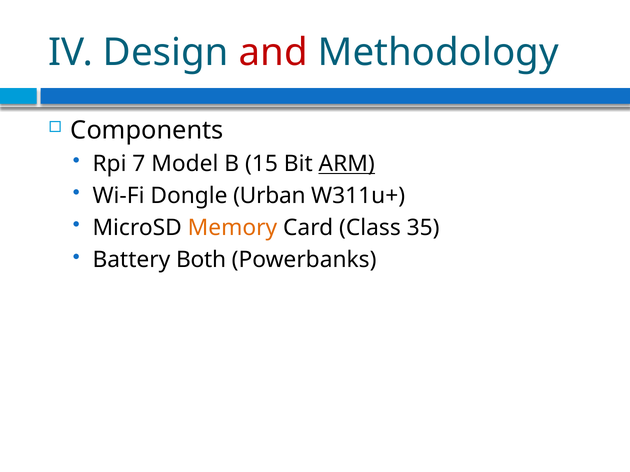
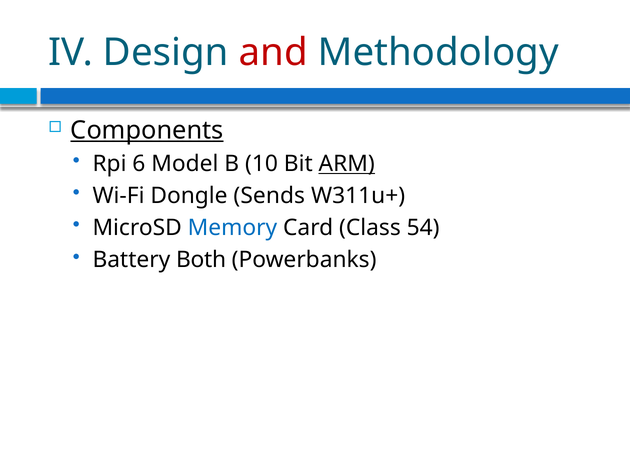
Components underline: none -> present
7: 7 -> 6
15: 15 -> 10
Urban: Urban -> Sends
Memory colour: orange -> blue
35: 35 -> 54
